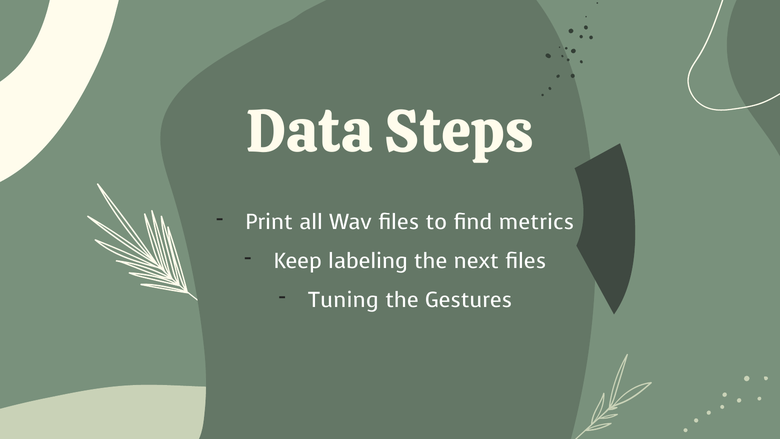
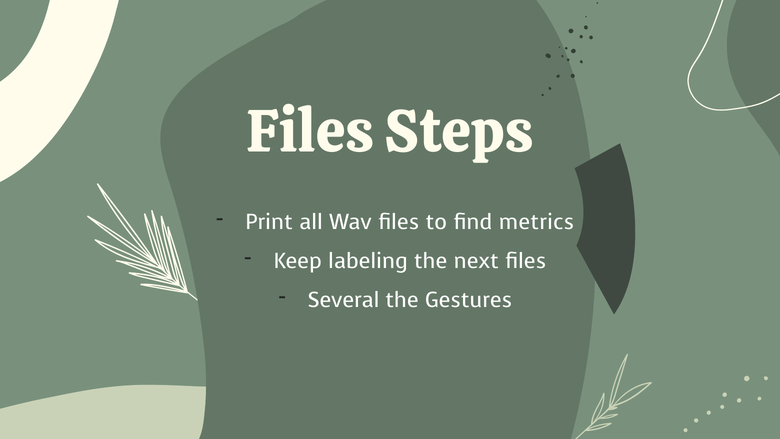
Data at (310, 132): Data -> Files
Tuning: Tuning -> Several
